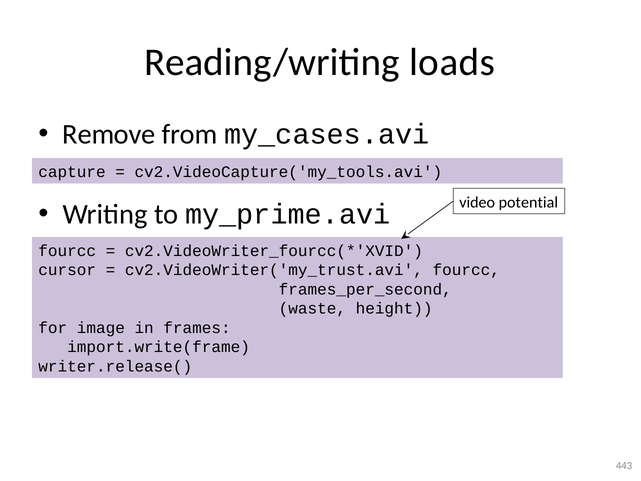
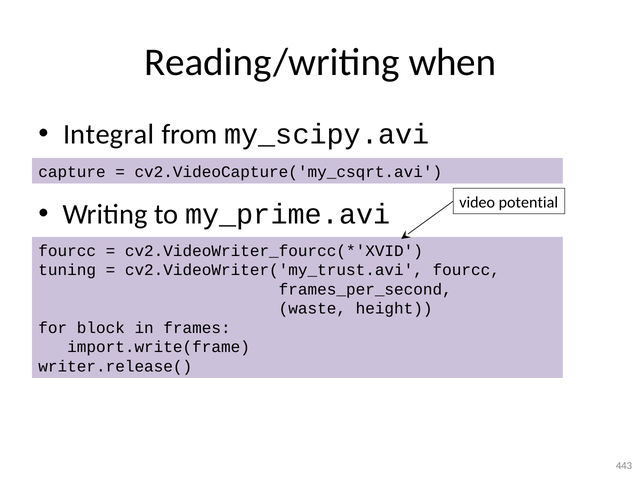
loads: loads -> when
Remove: Remove -> Integral
my_cases.avi: my_cases.avi -> my_scipy.avi
cv2.VideoCapture('my_tools.avi: cv2.VideoCapture('my_tools.avi -> cv2.VideoCapture('my_csqrt.avi
cursor: cursor -> tuning
image: image -> block
